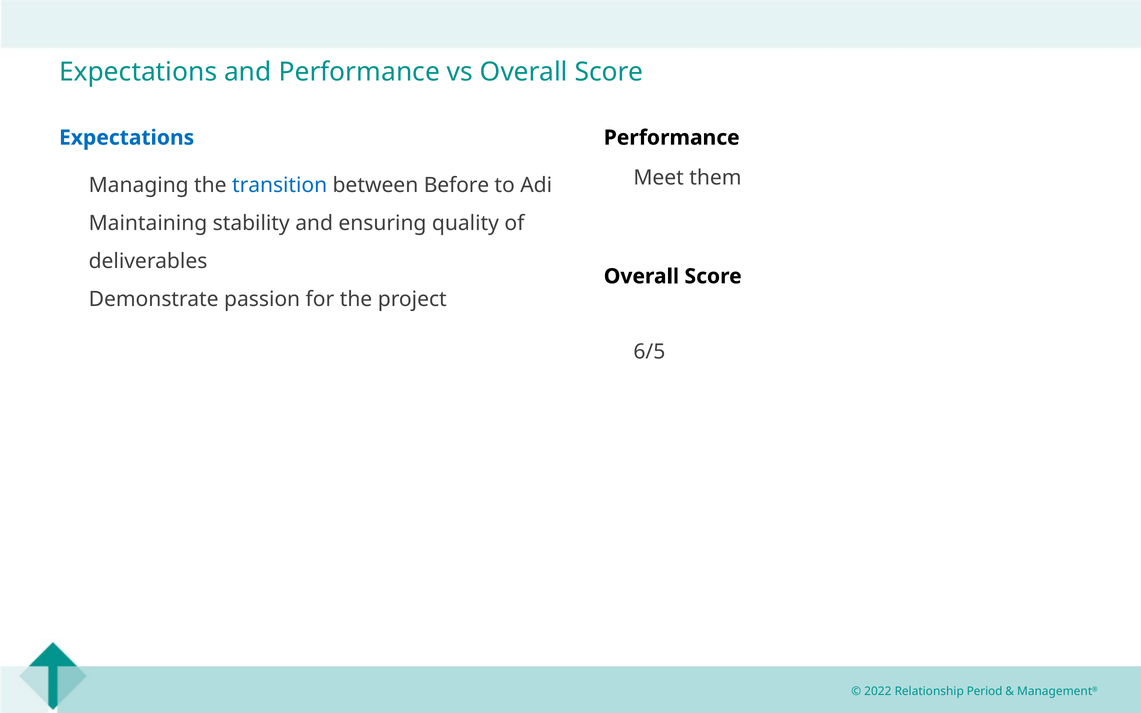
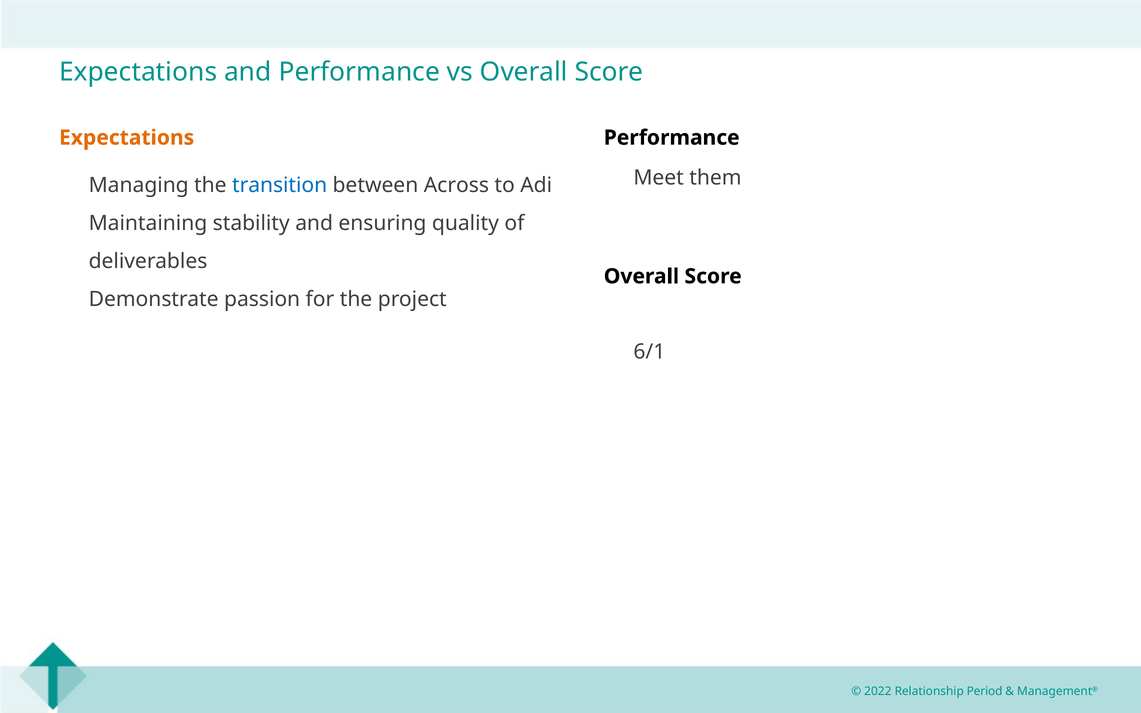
Expectations at (127, 138) colour: blue -> orange
Before: Before -> Across
6/5: 6/5 -> 6/1
